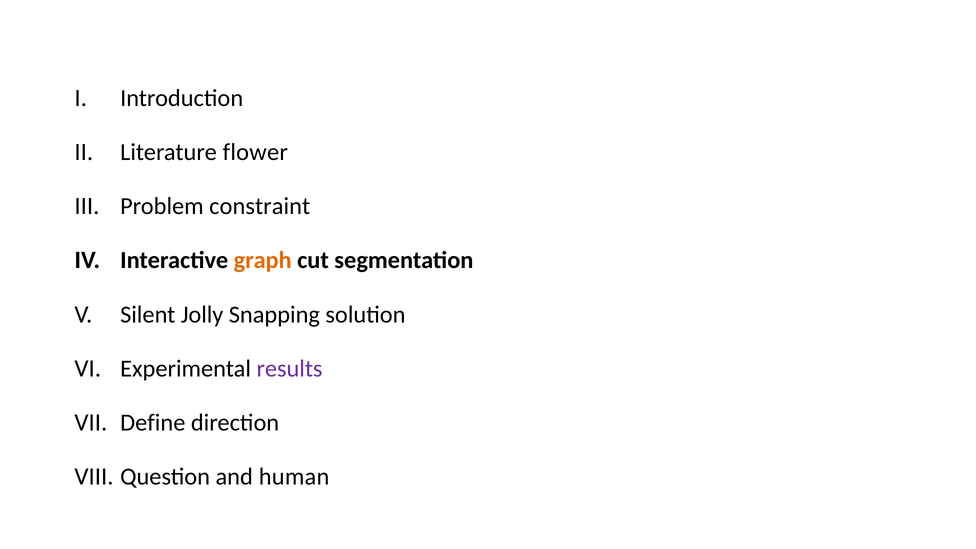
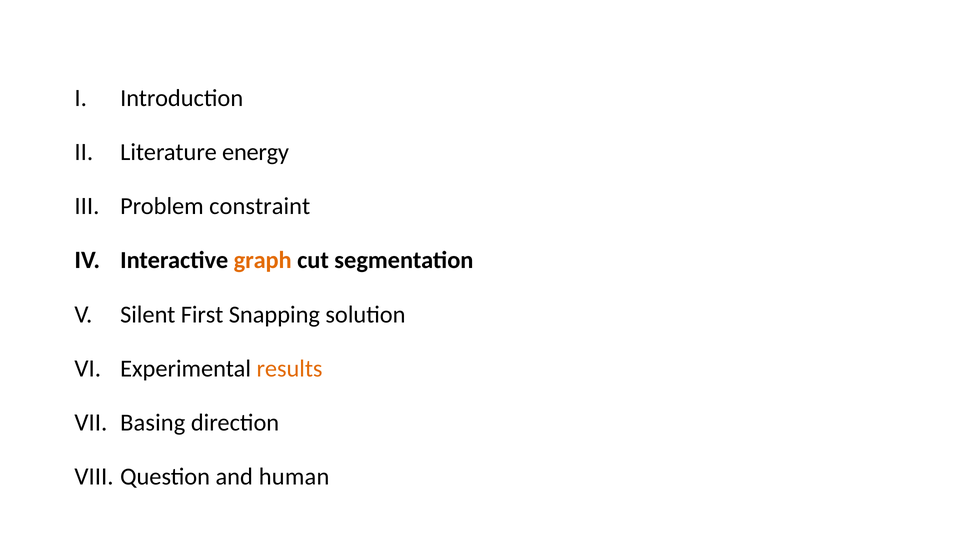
flower: flower -> energy
Jolly: Jolly -> First
results colour: purple -> orange
Define: Define -> Basing
